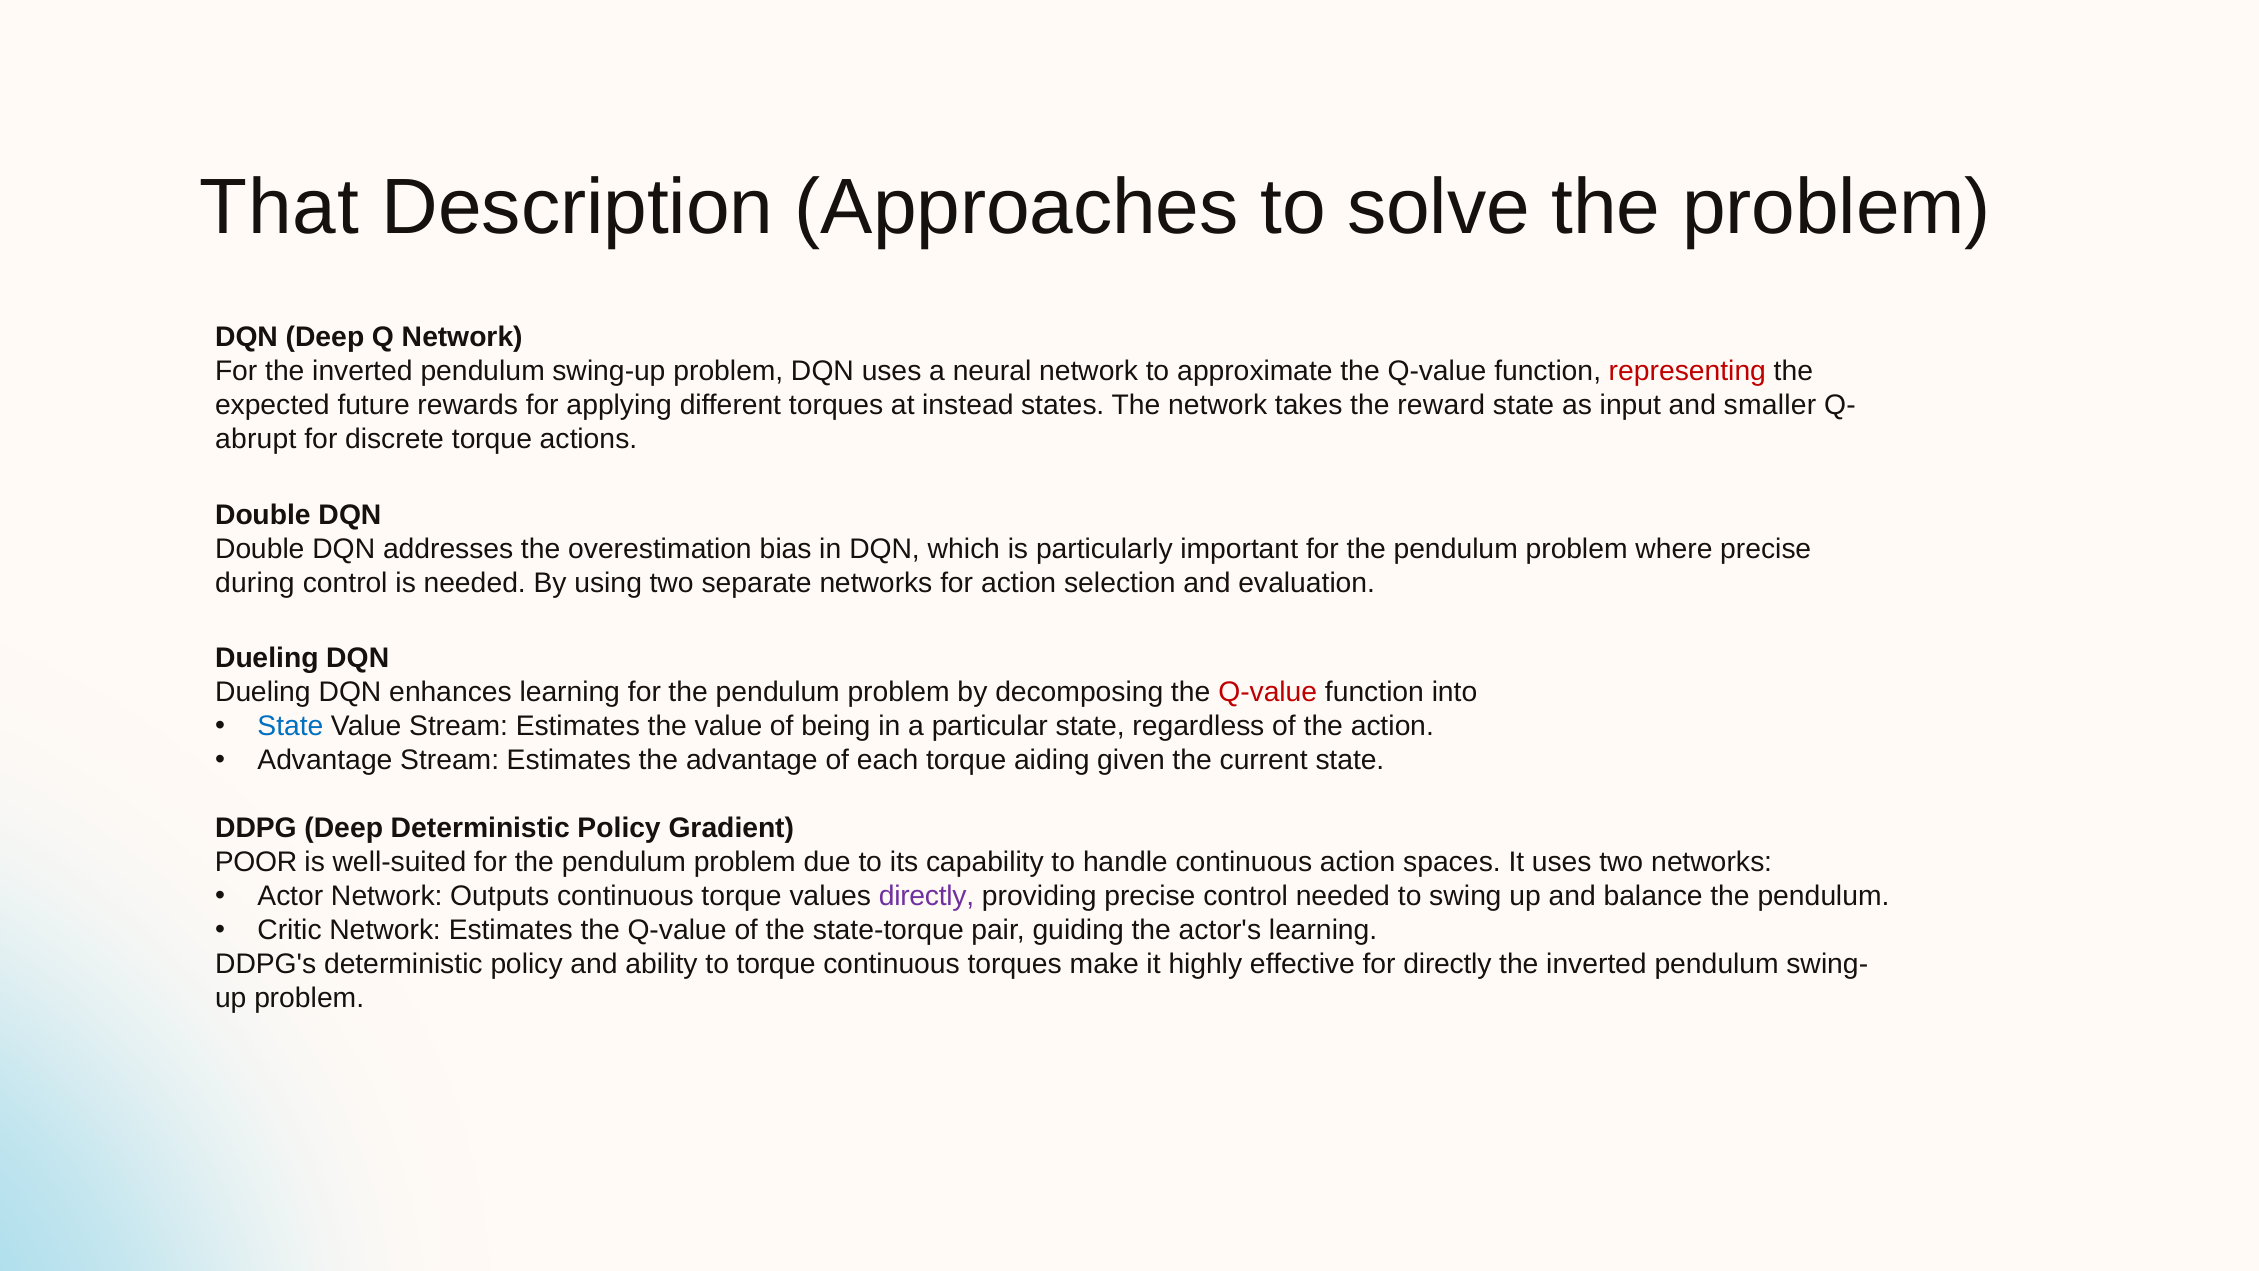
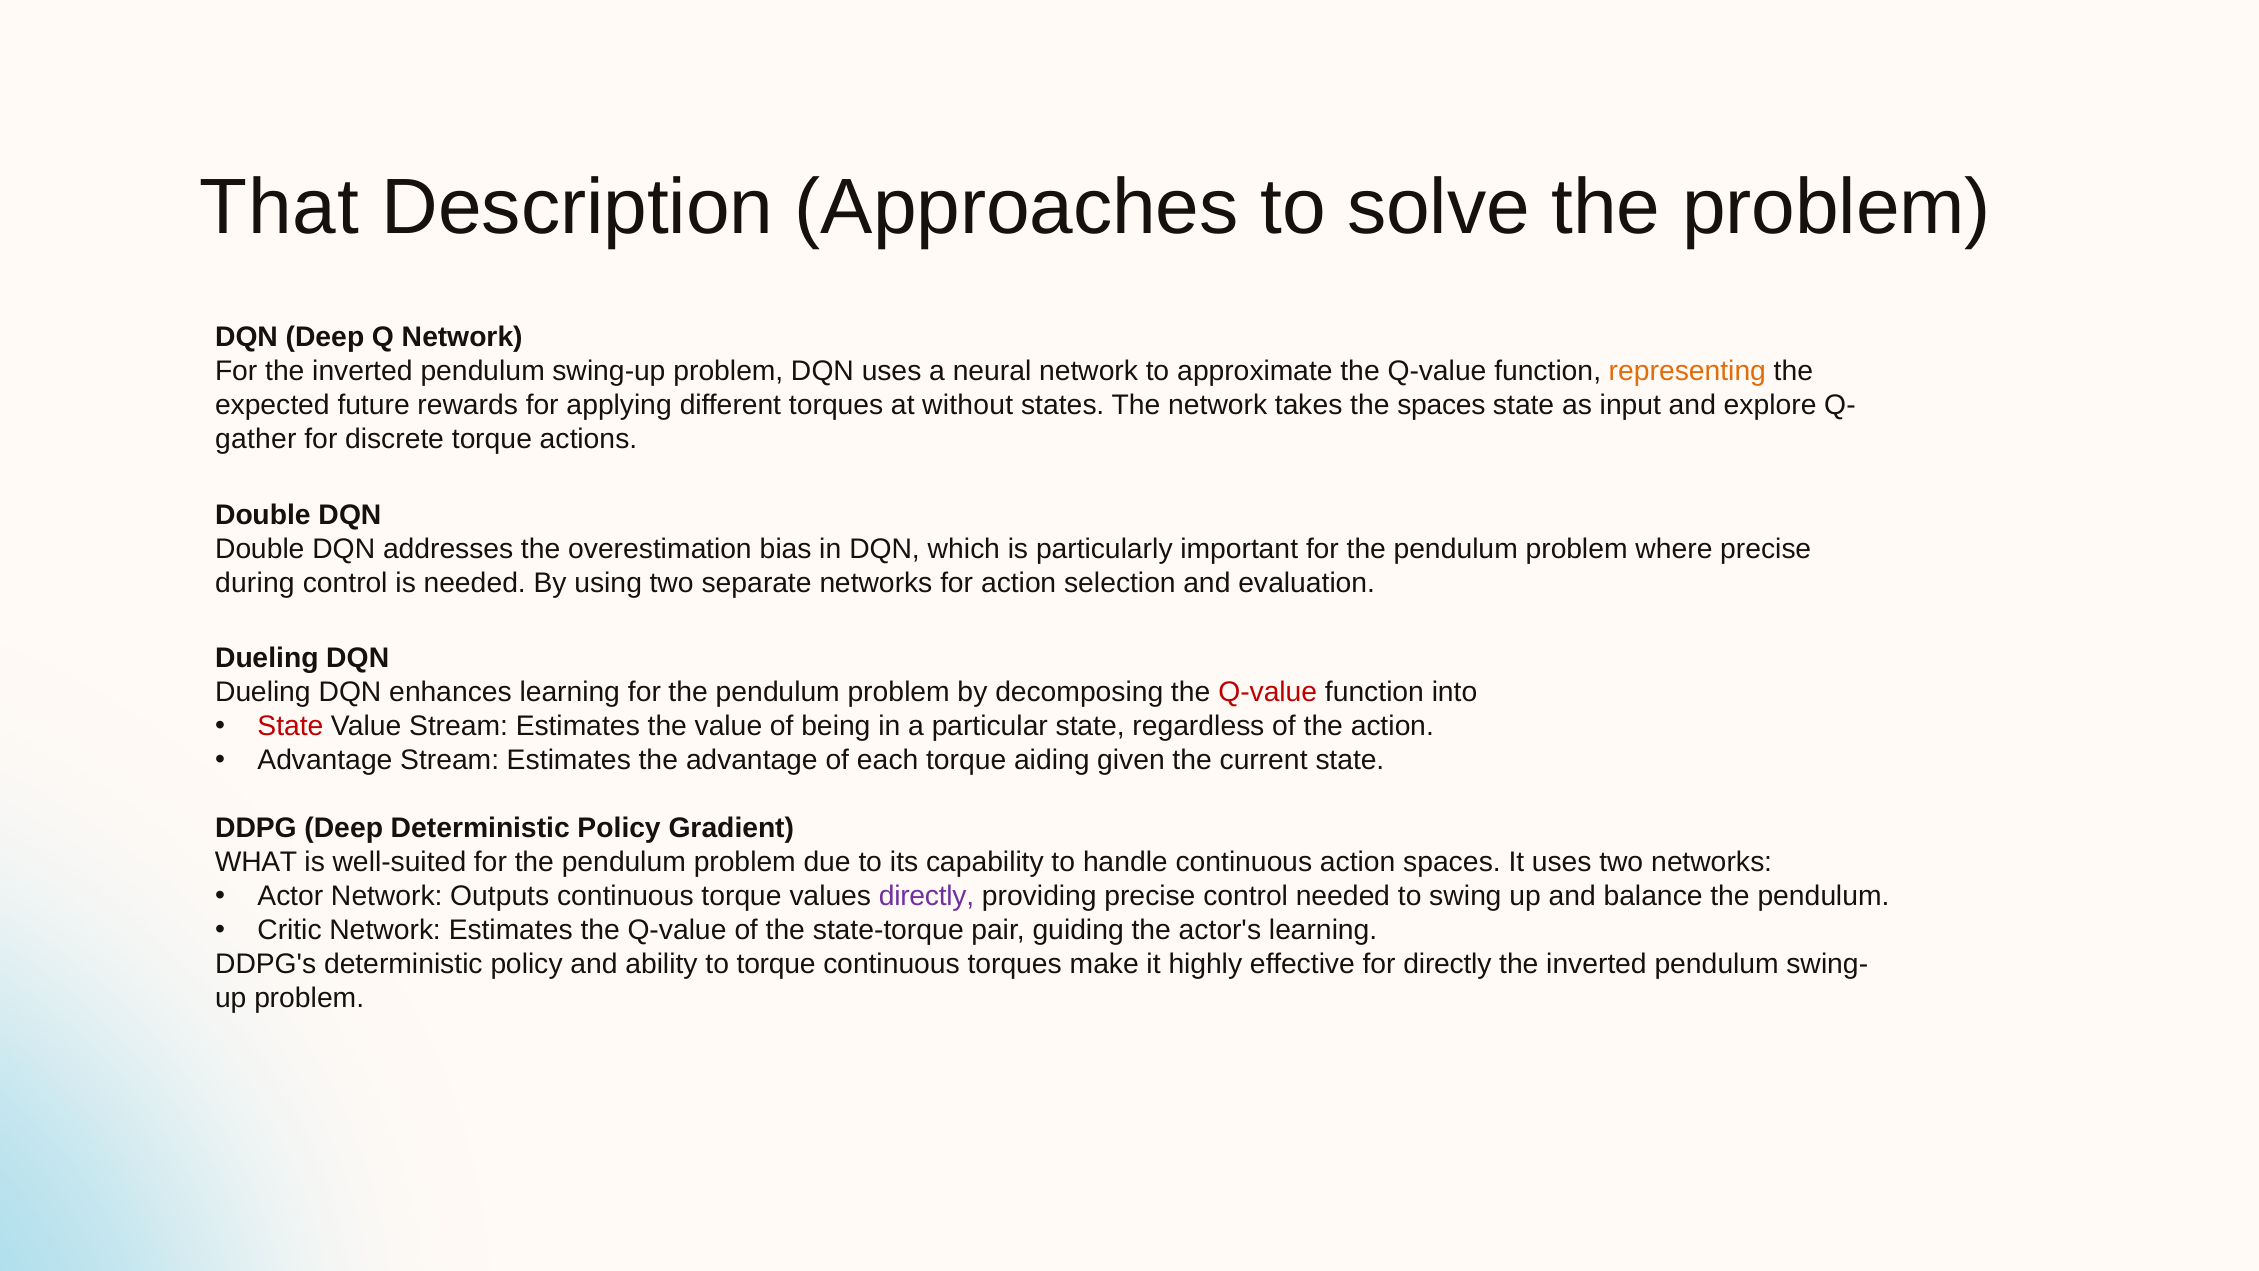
representing colour: red -> orange
instead: instead -> without
the reward: reward -> spaces
smaller: smaller -> explore
abrupt: abrupt -> gather
State at (290, 726) colour: blue -> red
POOR: POOR -> WHAT
